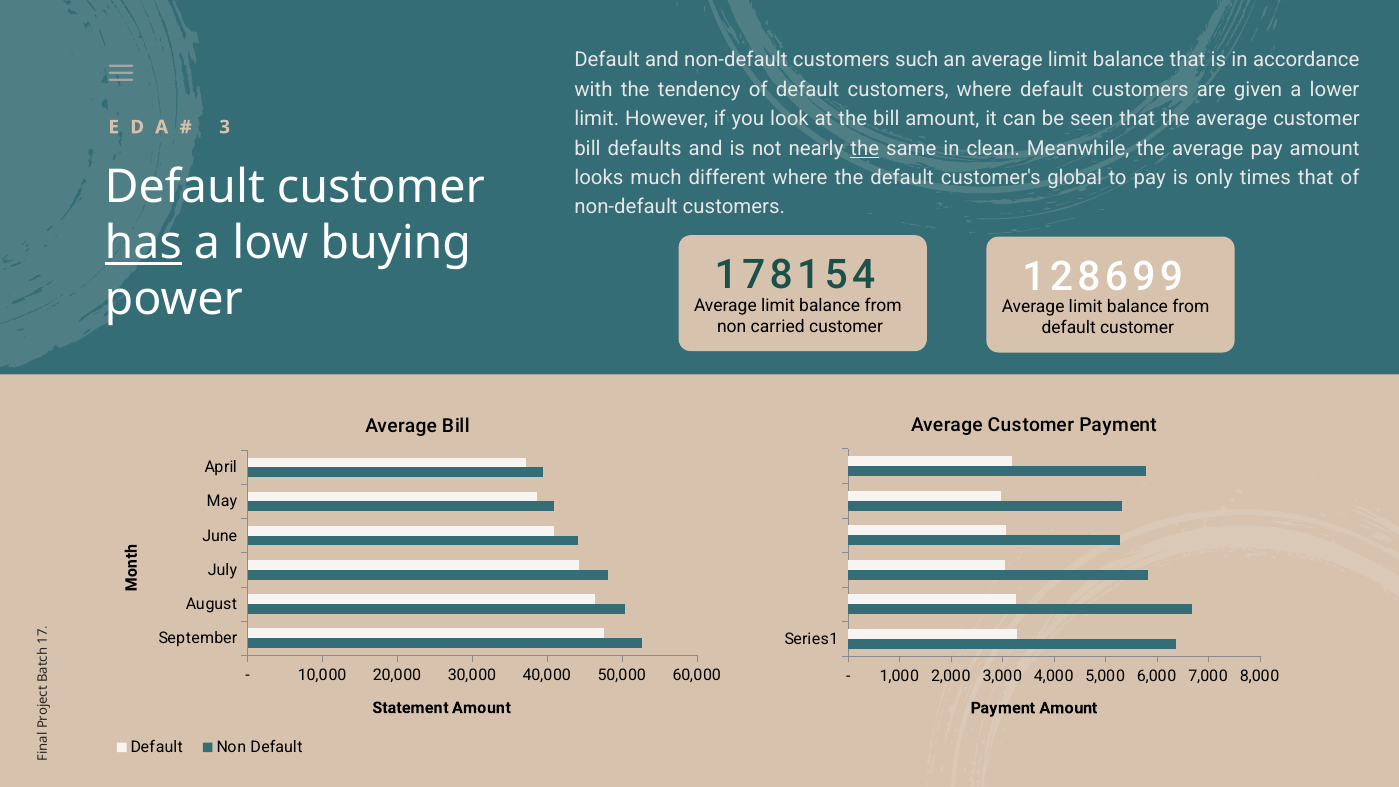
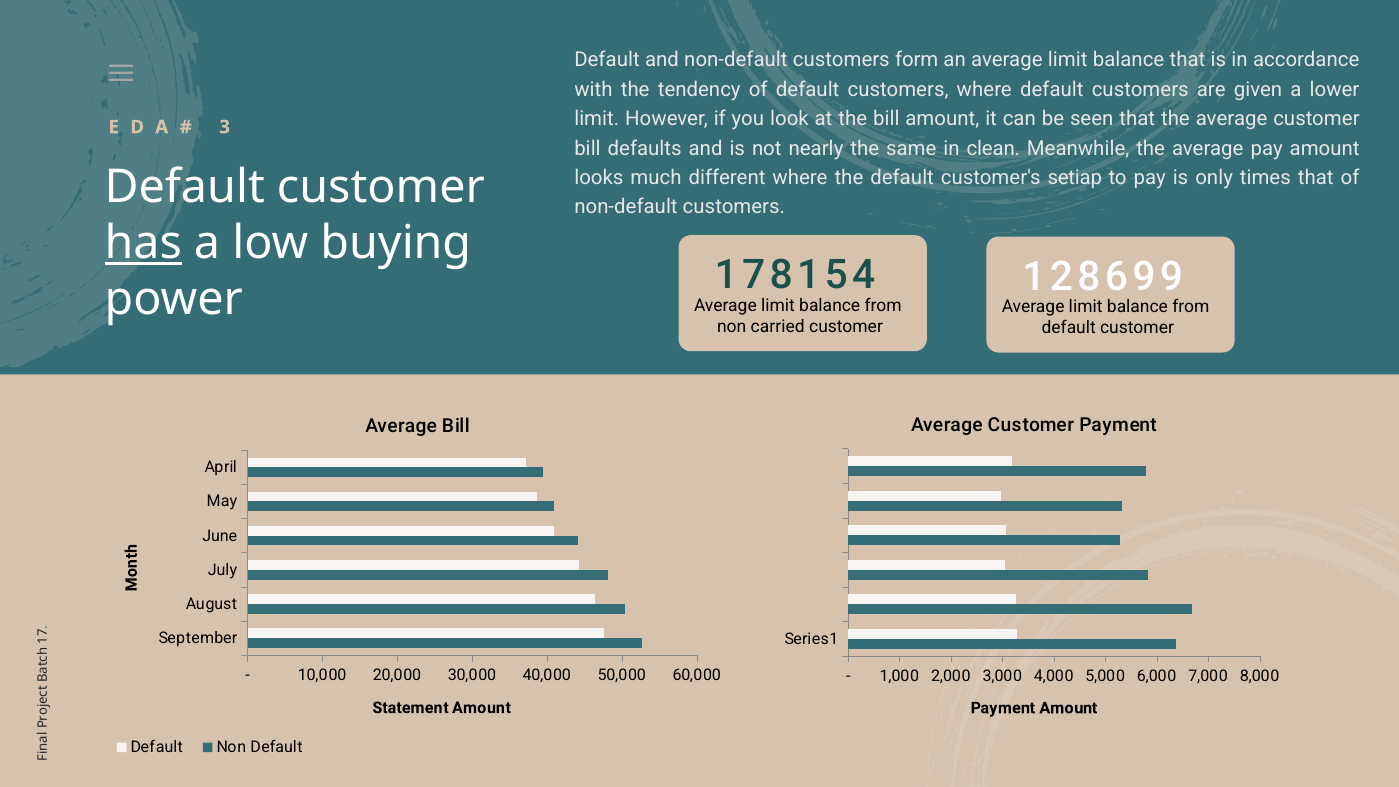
such: such -> form
the at (865, 148) underline: present -> none
global: global -> setiap
